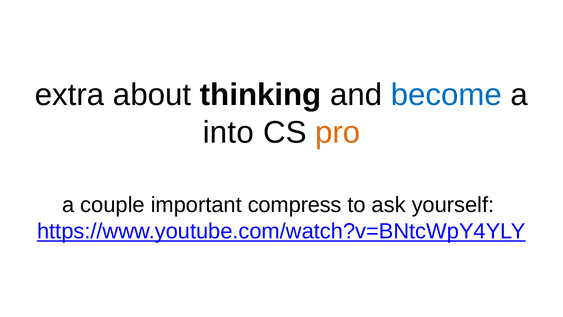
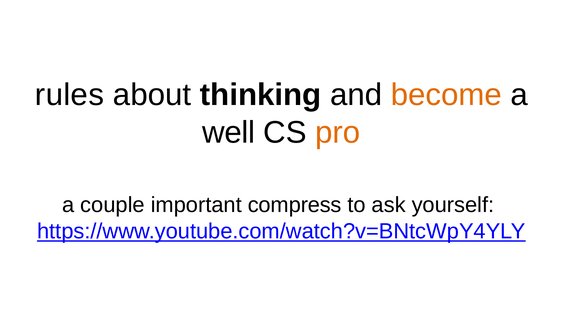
extra: extra -> rules
become colour: blue -> orange
into: into -> well
